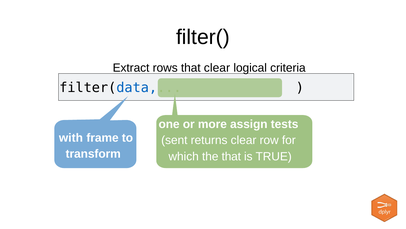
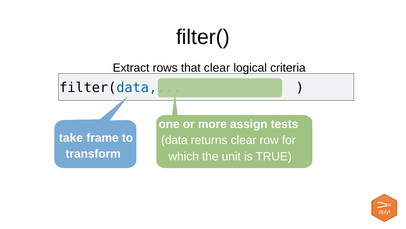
with: with -> take
sent: sent -> data
the that: that -> unit
